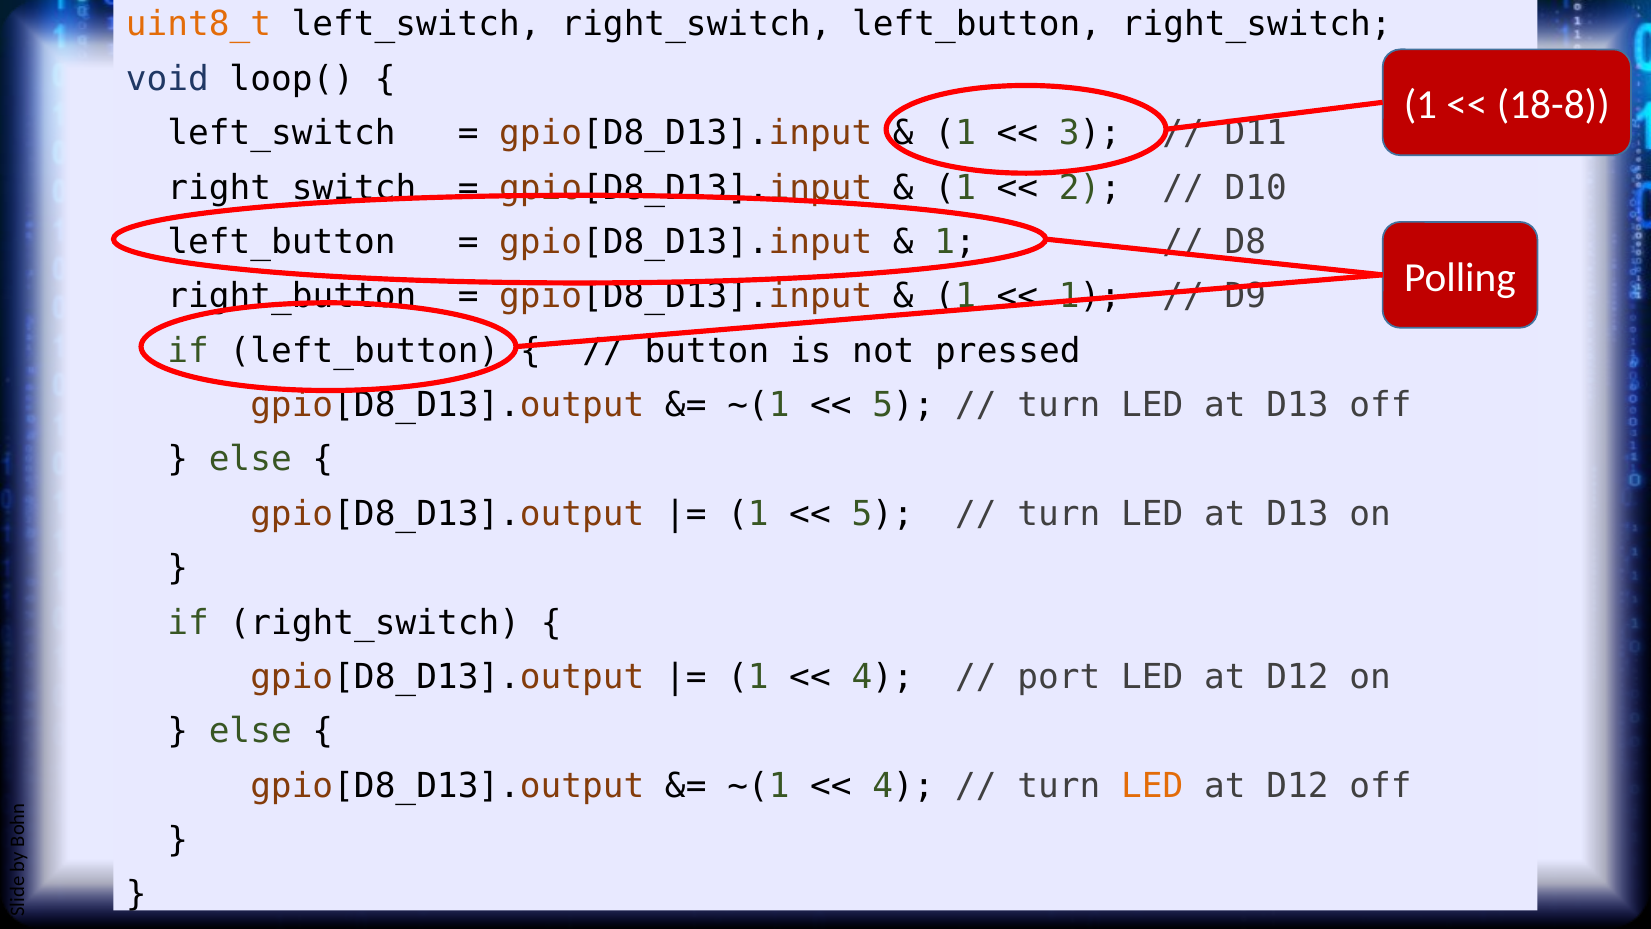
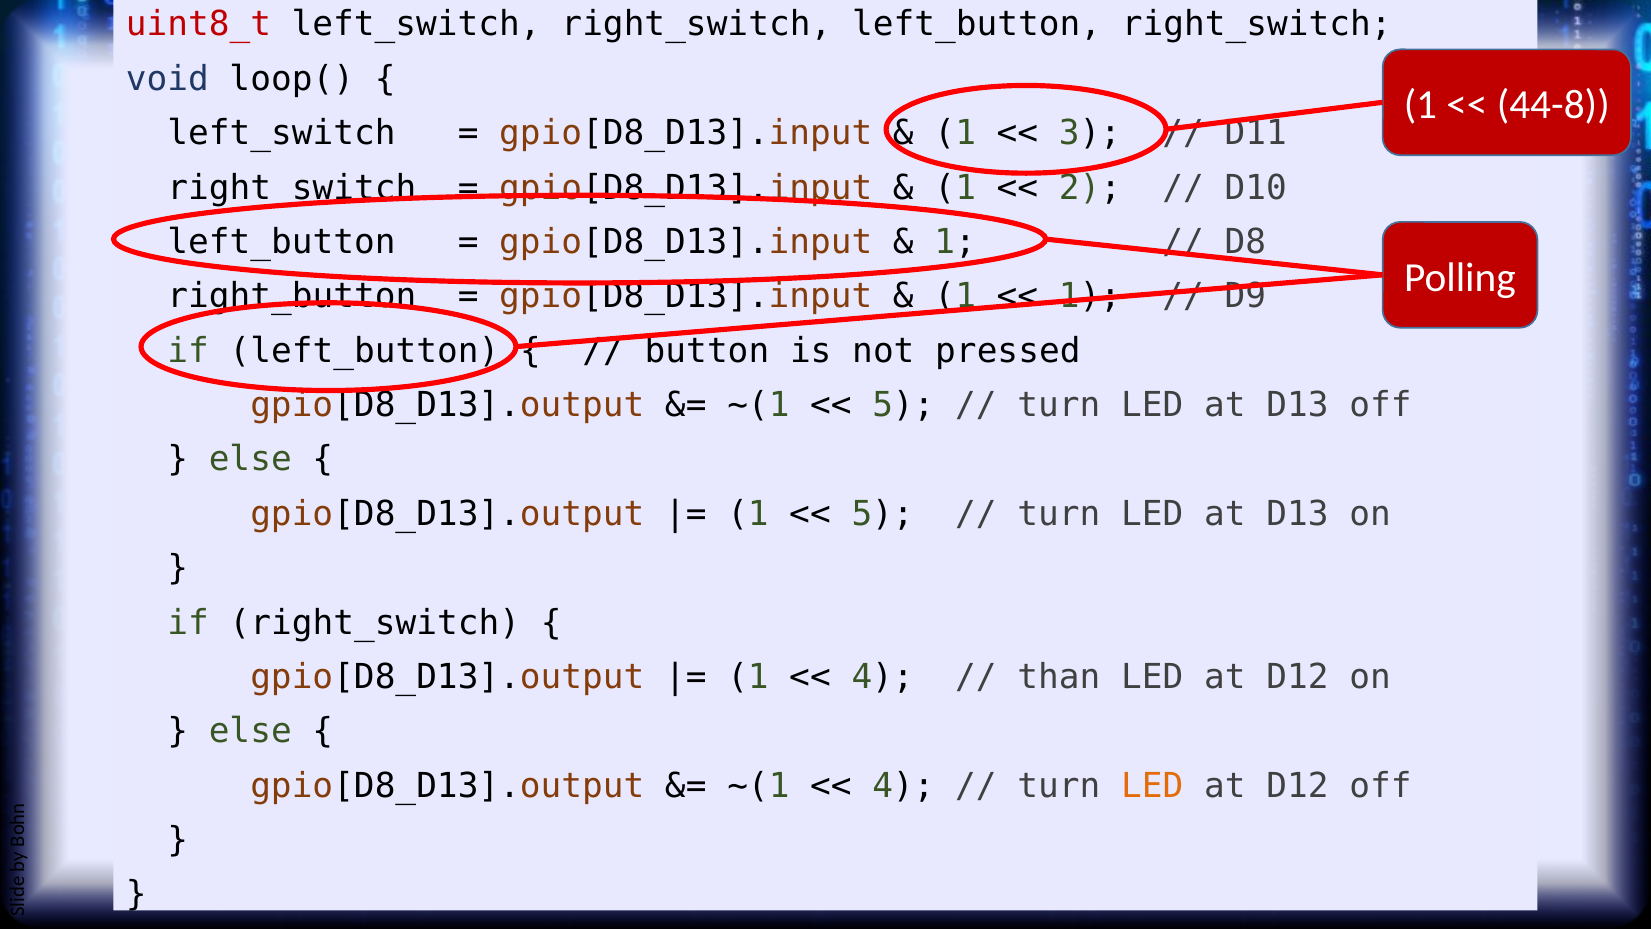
uint8_t colour: orange -> red
18-8: 18-8 -> 44-8
port: port -> than
